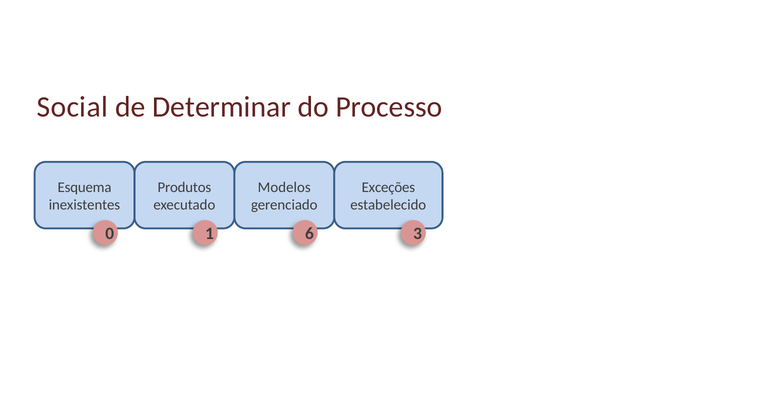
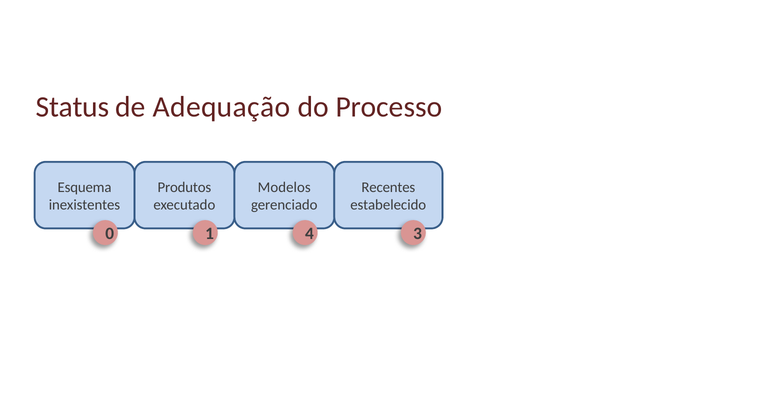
Social: Social -> Status
Determinar: Determinar -> Adequação
Exceções: Exceções -> Recentes
6: 6 -> 4
